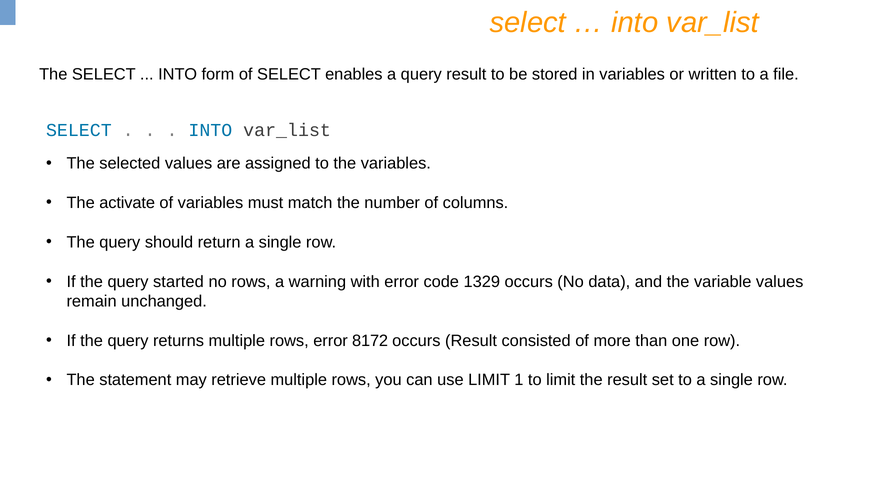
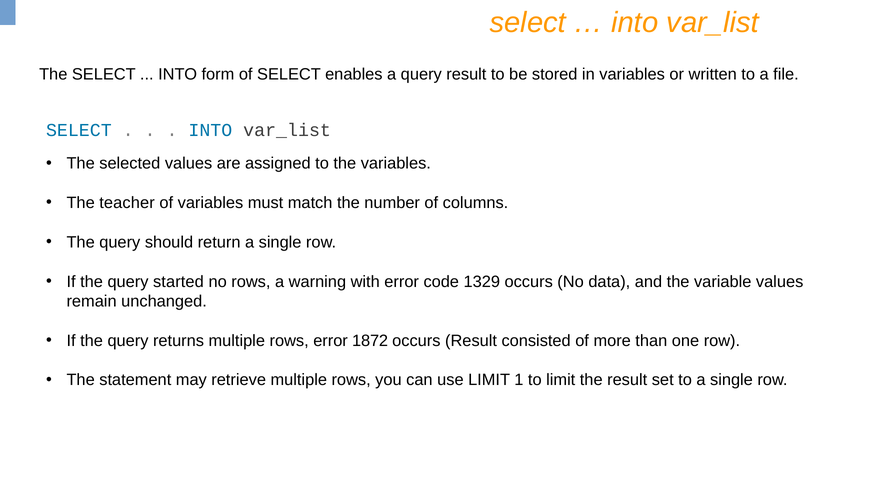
activate: activate -> teacher
8172: 8172 -> 1872
